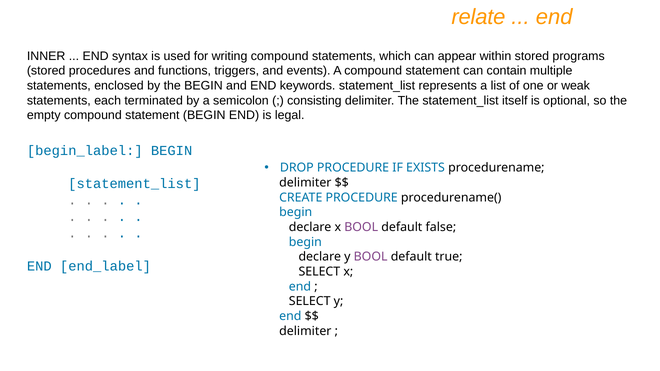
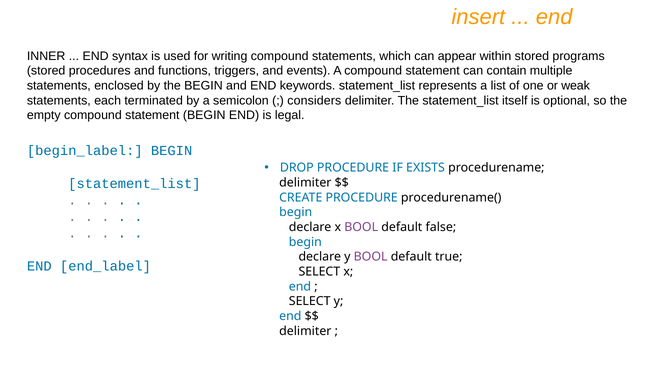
relate: relate -> insert
consisting: consisting -> considers
